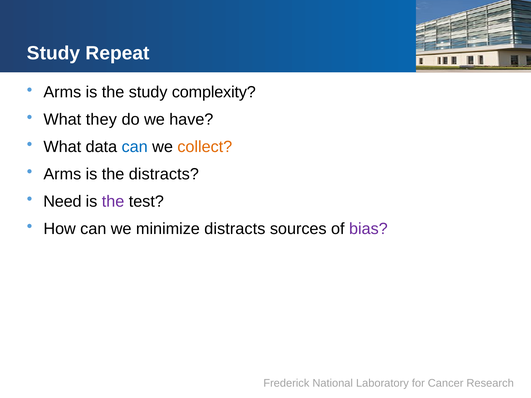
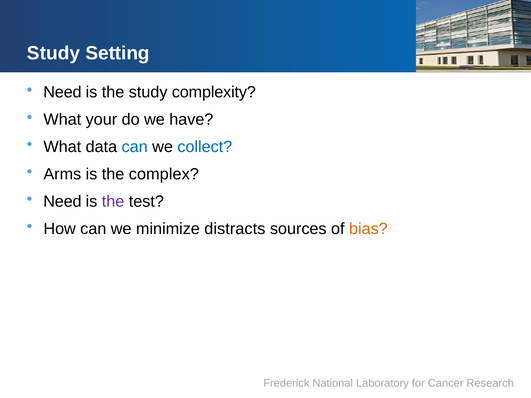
Repeat: Repeat -> Setting
Arms at (62, 92): Arms -> Need
they: they -> your
collect colour: orange -> blue
the distracts: distracts -> complex
bias colour: purple -> orange
